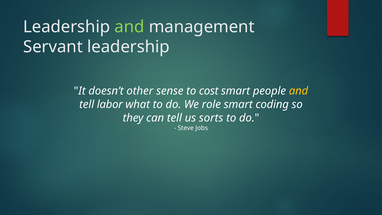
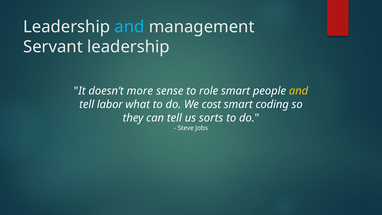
and at (129, 27) colour: light green -> light blue
other: other -> more
cost: cost -> role
role: role -> cost
